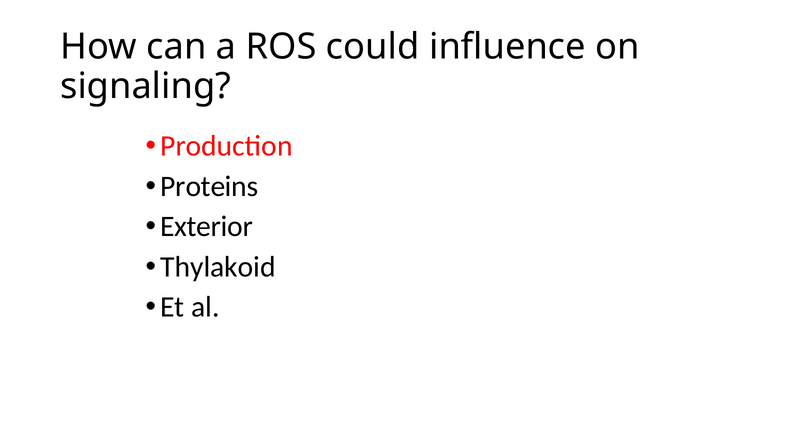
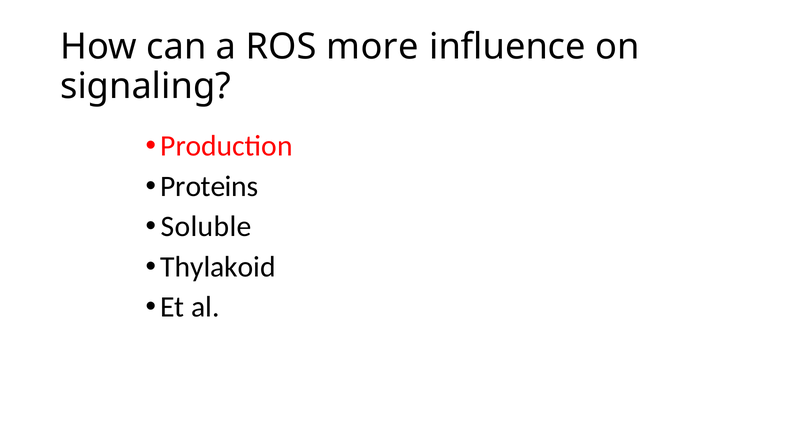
could: could -> more
Exterior: Exterior -> Soluble
